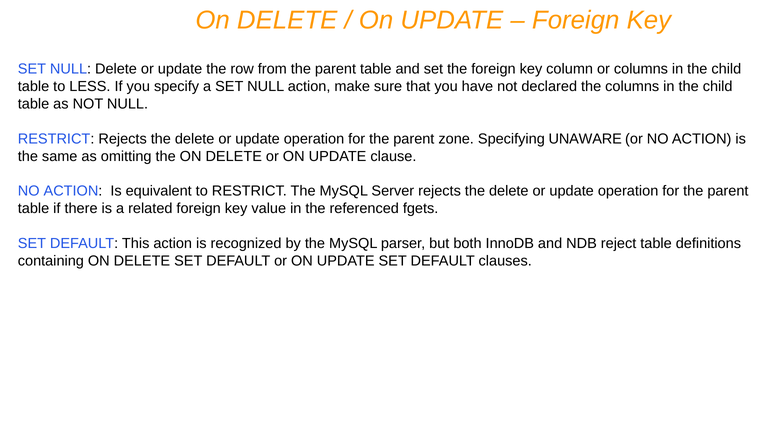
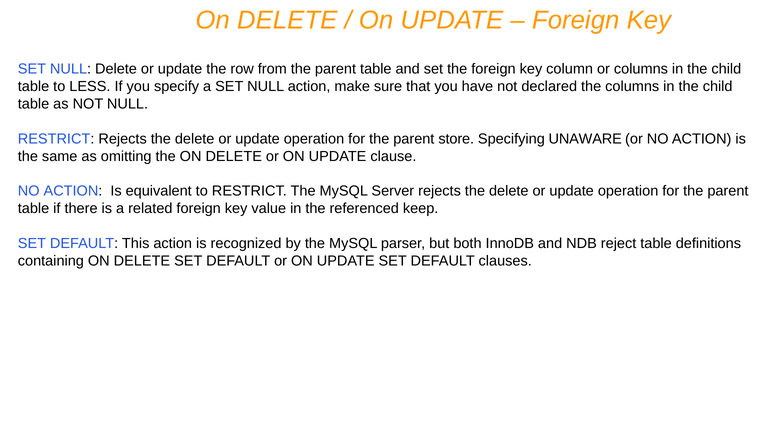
zone: zone -> store
fgets: fgets -> keep
